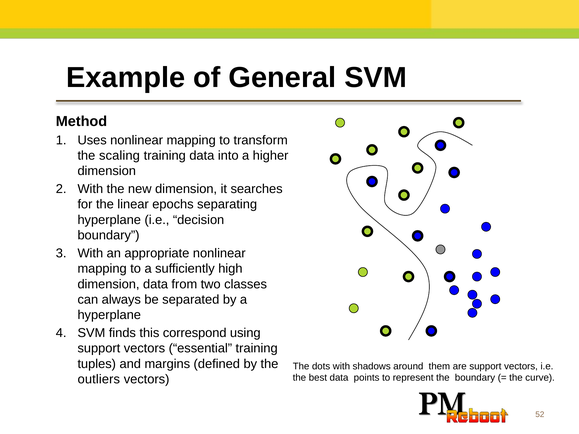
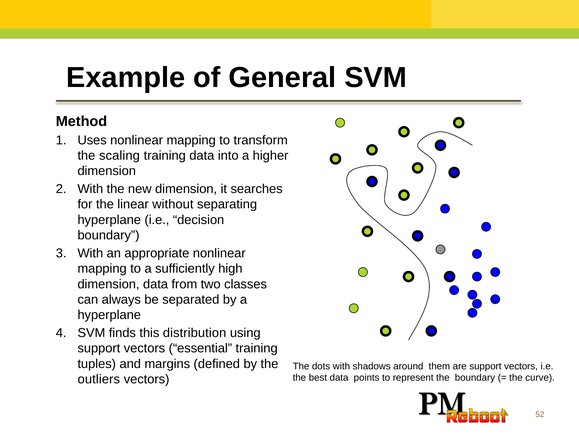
epochs: epochs -> without
correspond: correspond -> distribution
